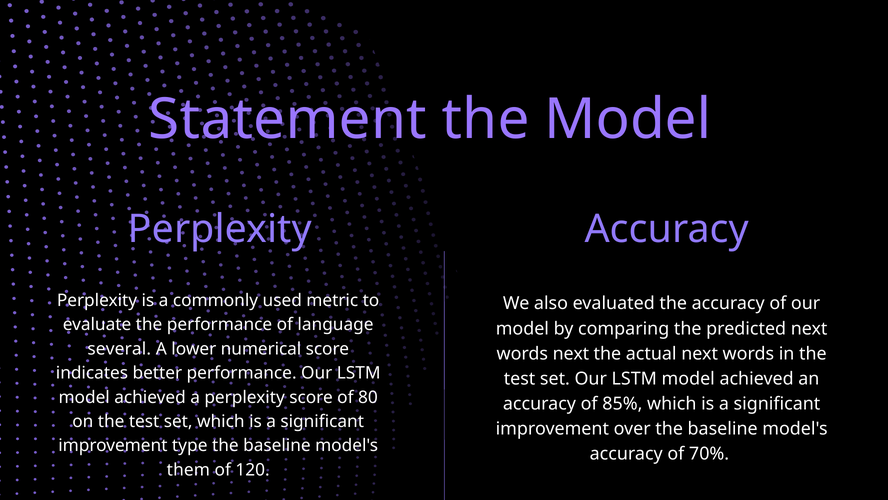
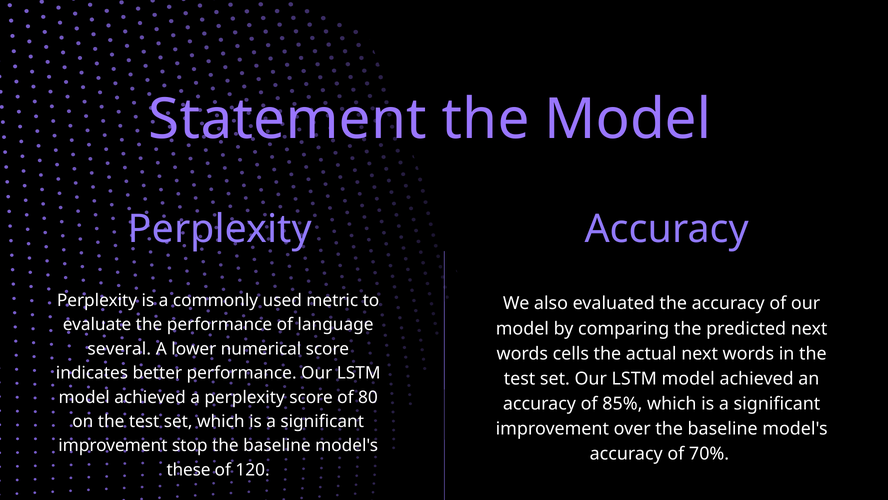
words next: next -> cells
type: type -> stop
them: them -> these
